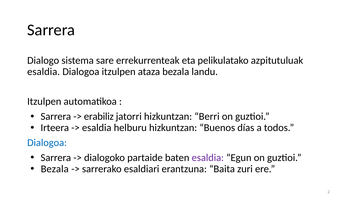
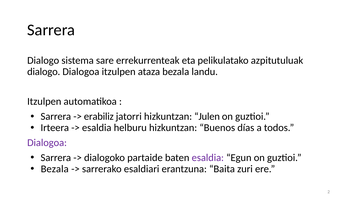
esaldia at (44, 72): esaldia -> dialogo
Berri: Berri -> Julen
Dialogoa at (47, 143) colour: blue -> purple
